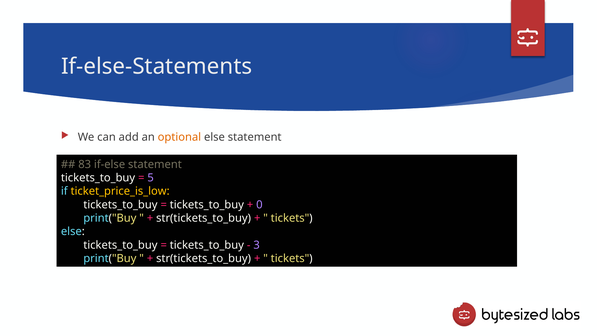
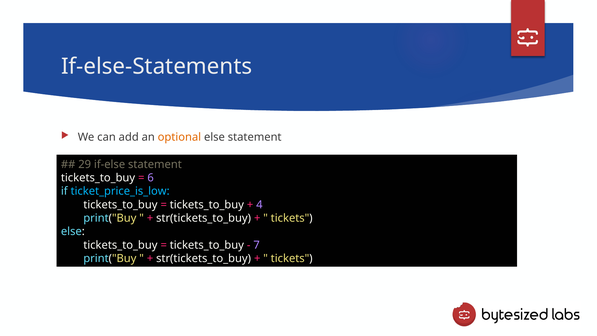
83: 83 -> 29
5: 5 -> 6
ticket_price_is_low colour: yellow -> light blue
0: 0 -> 4
3: 3 -> 7
